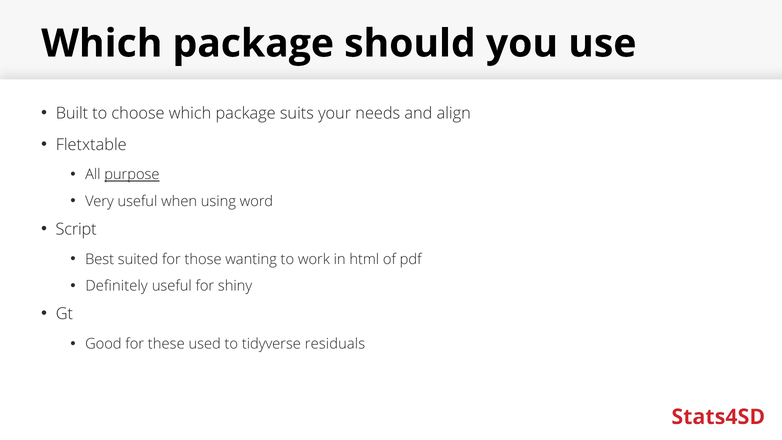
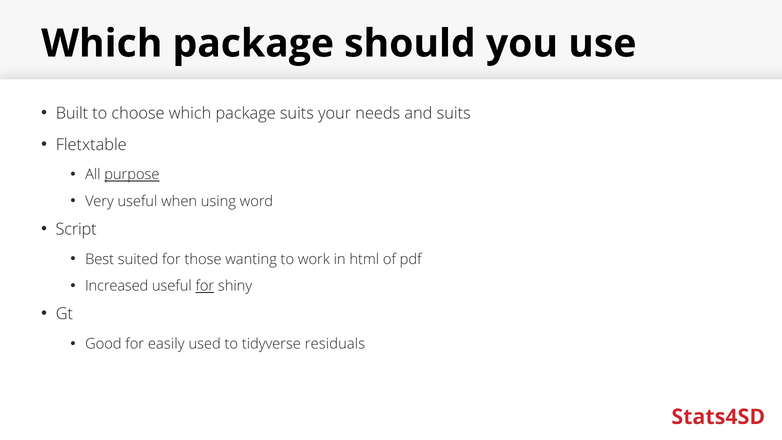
and align: align -> suits
Definitely: Definitely -> Increased
for at (205, 286) underline: none -> present
these: these -> easily
